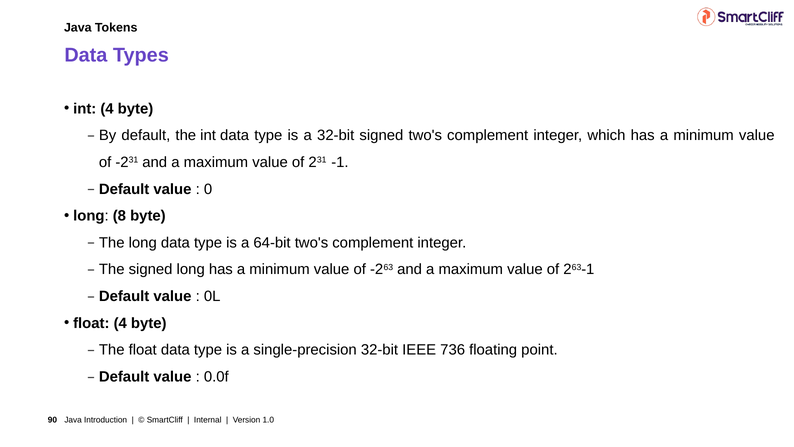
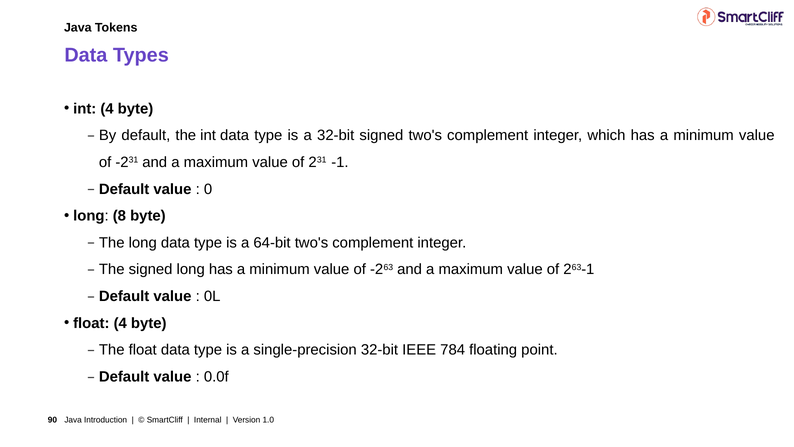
736: 736 -> 784
